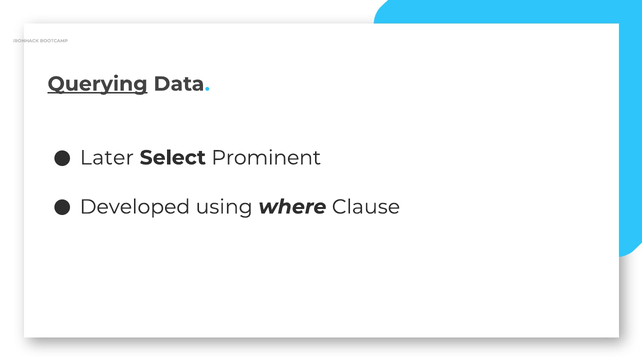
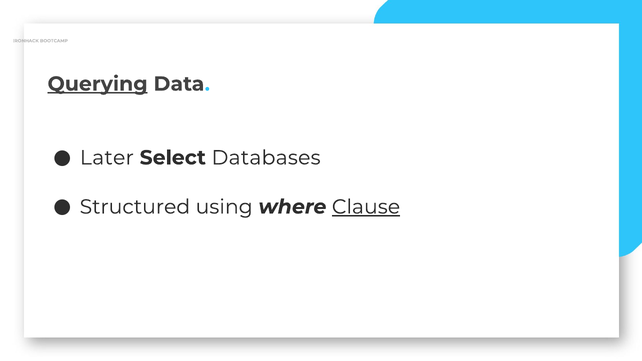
Prominent: Prominent -> Databases
Developed: Developed -> Structured
Clause underline: none -> present
